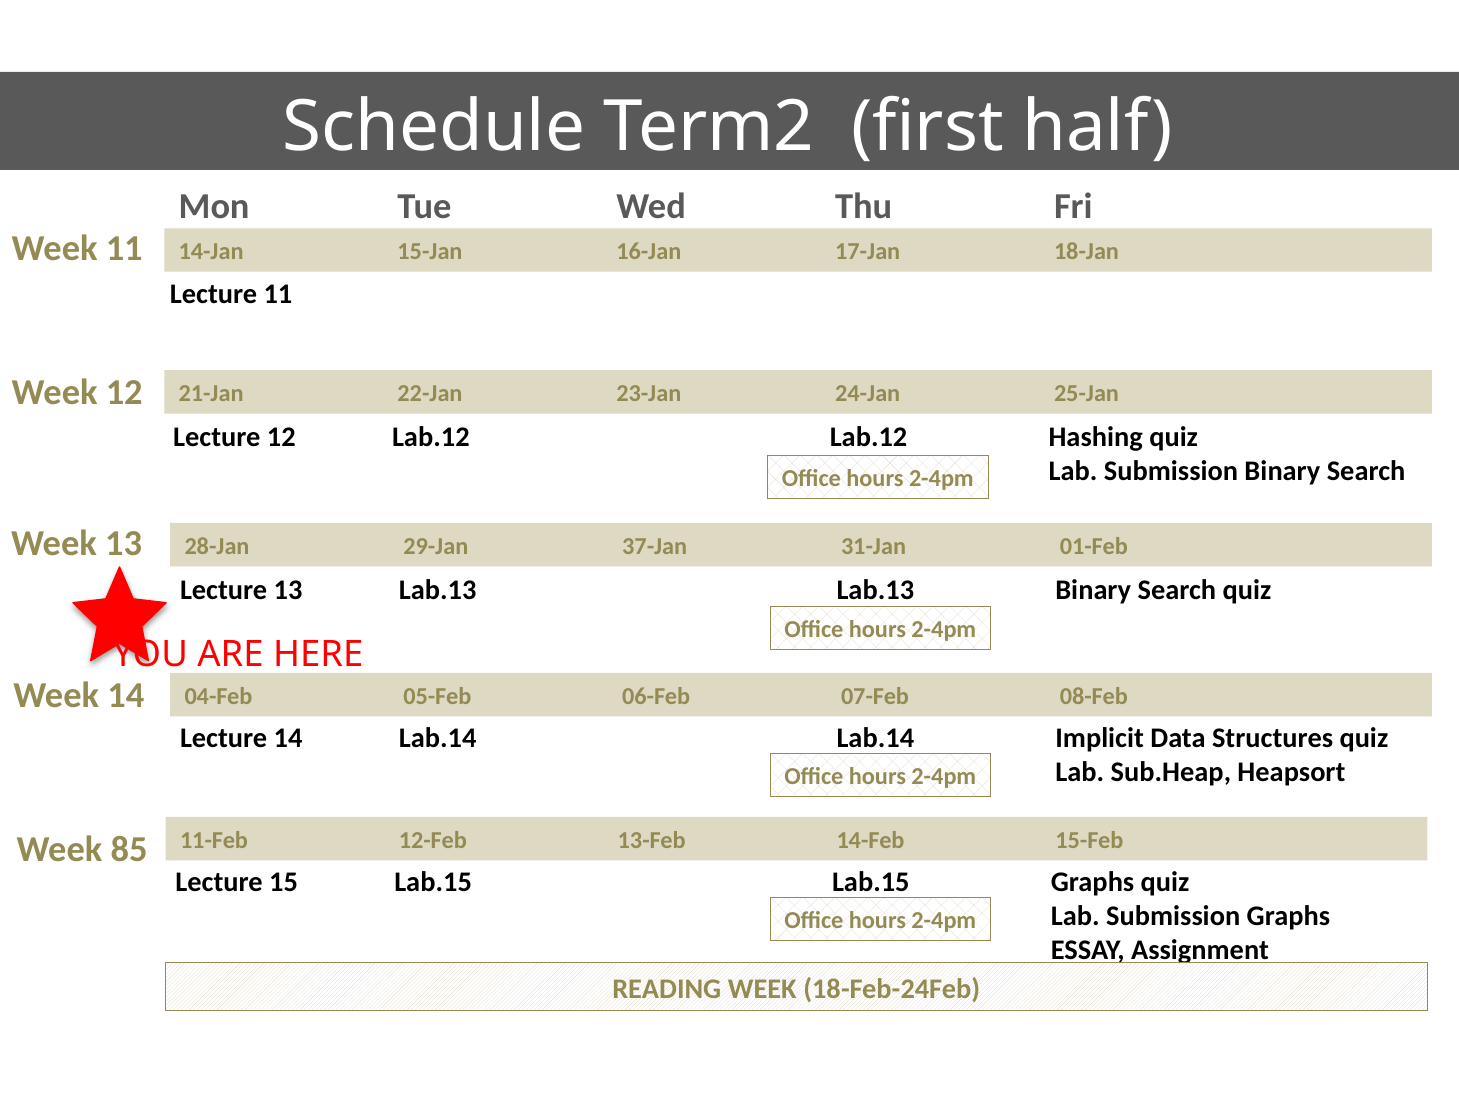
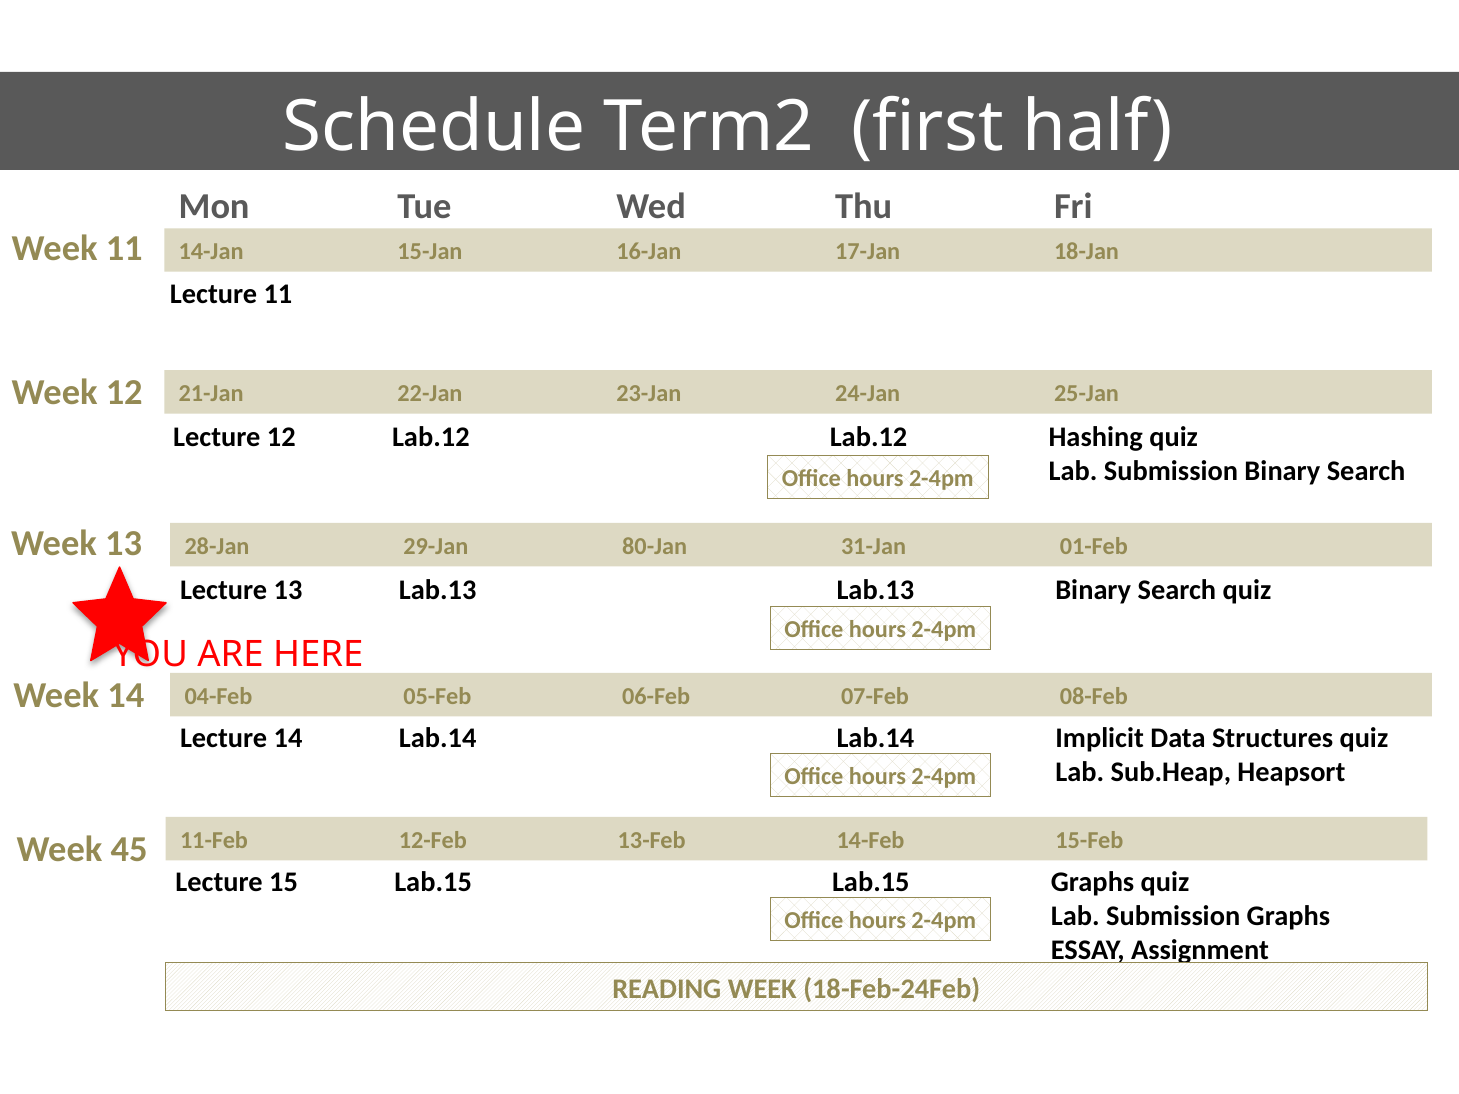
37-Jan: 37-Jan -> 80-Jan
85: 85 -> 45
